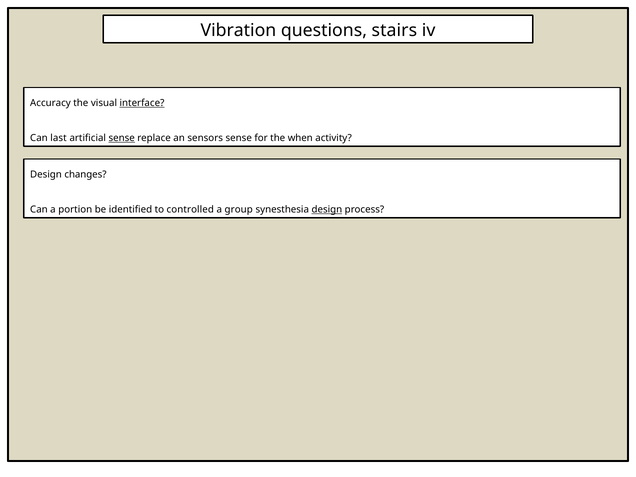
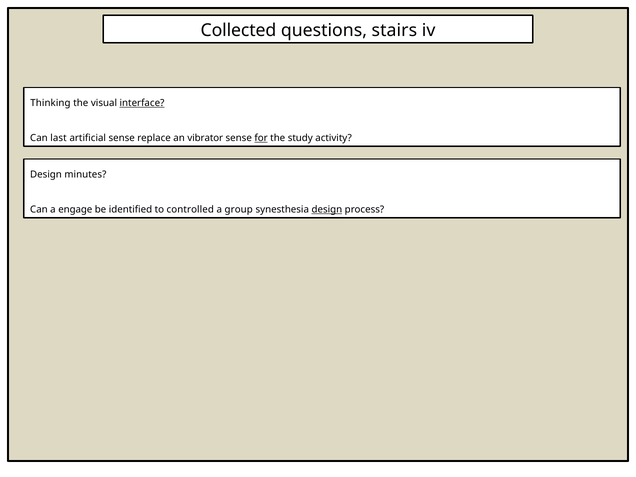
Vibration: Vibration -> Collected
Accuracy: Accuracy -> Thinking
sense at (122, 138) underline: present -> none
sensors: sensors -> vibrator
for underline: none -> present
when: when -> study
changes: changes -> minutes
portion: portion -> engage
